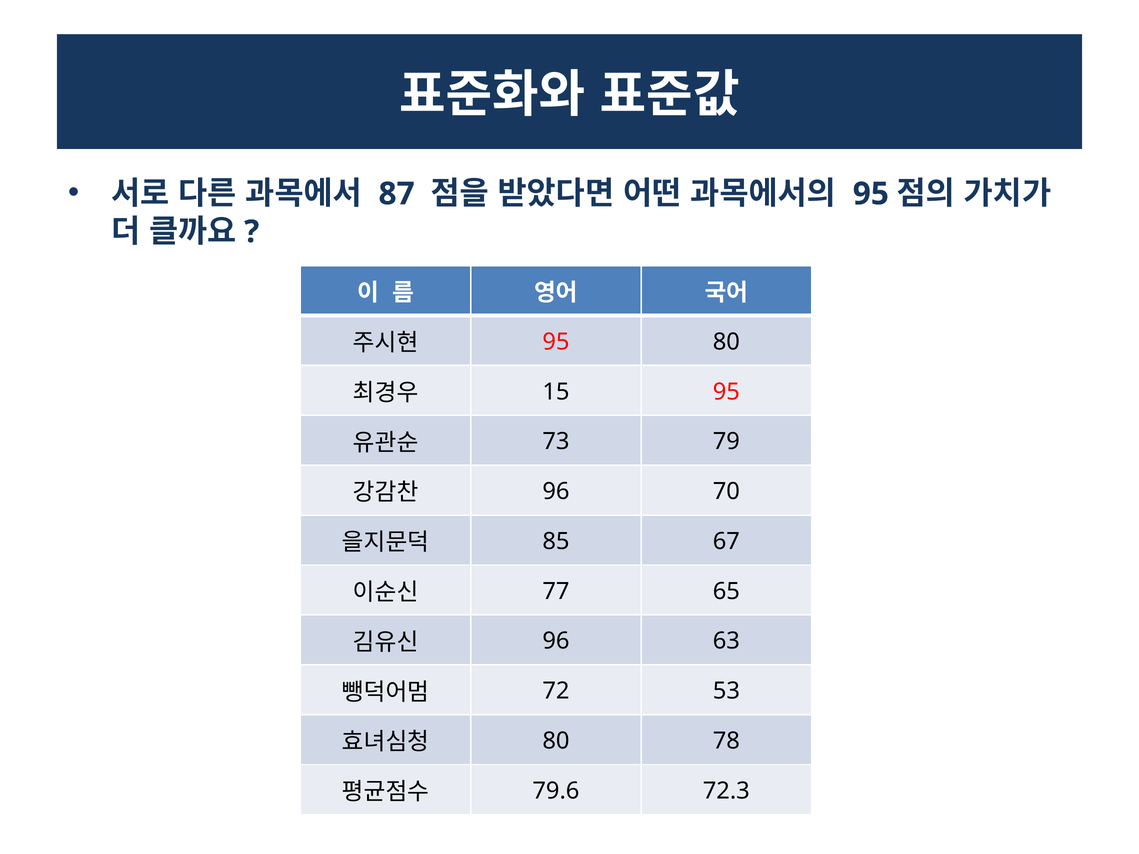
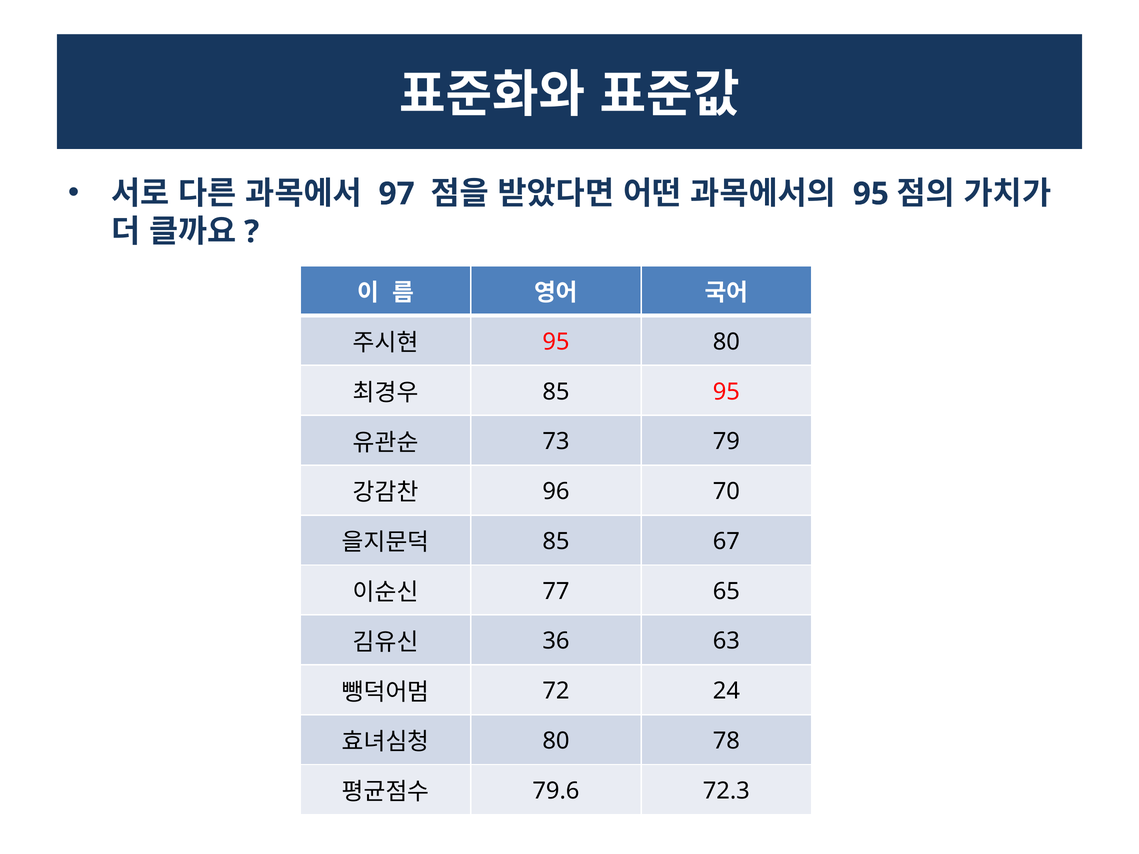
87: 87 -> 97
15 at (556, 392): 15 -> 85
96 at (556, 641): 96 -> 36
53: 53 -> 24
